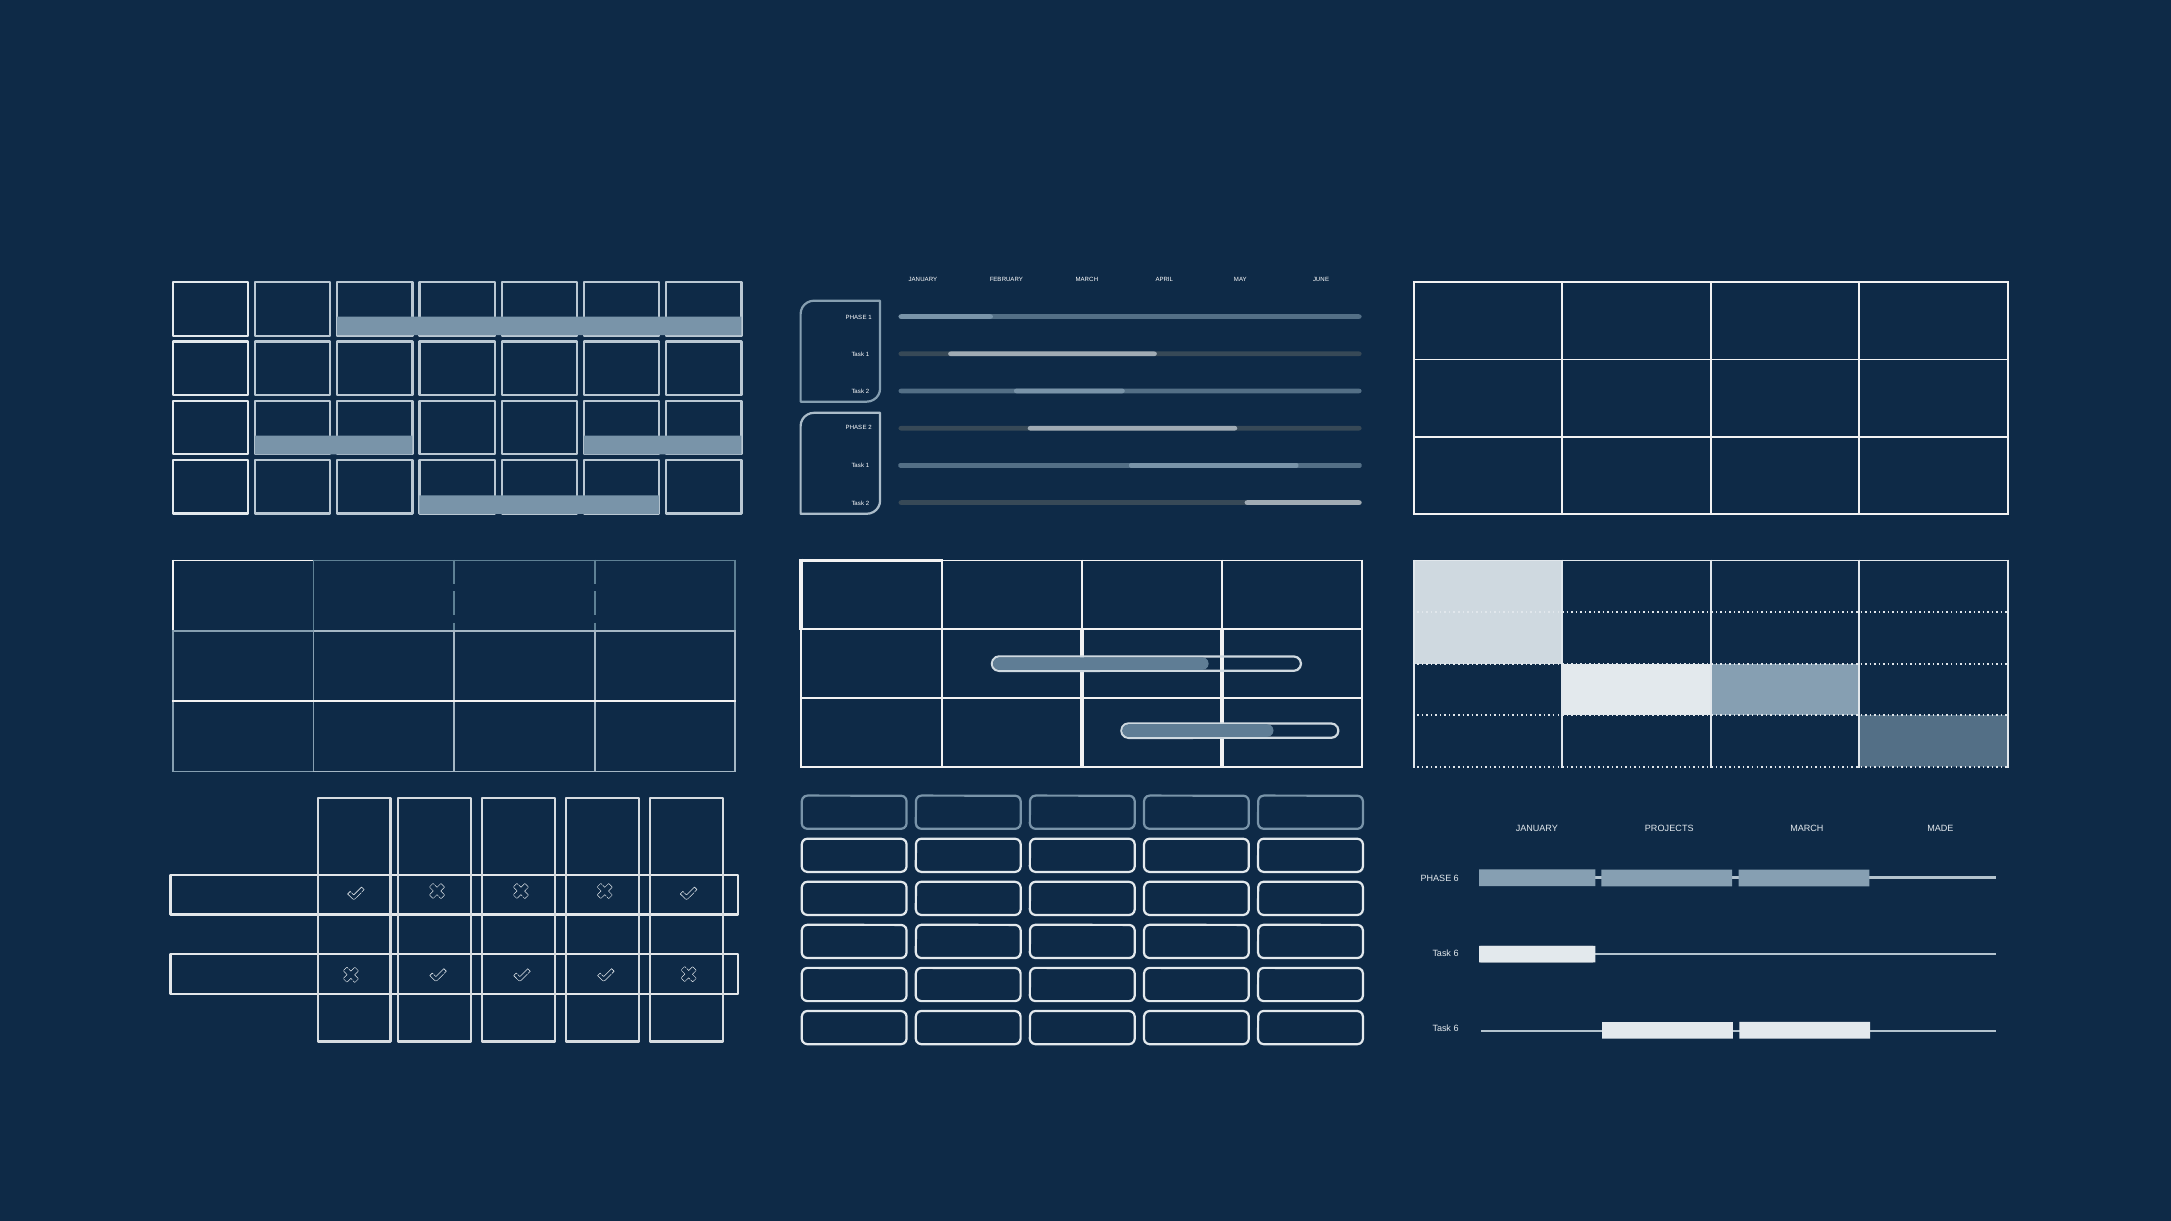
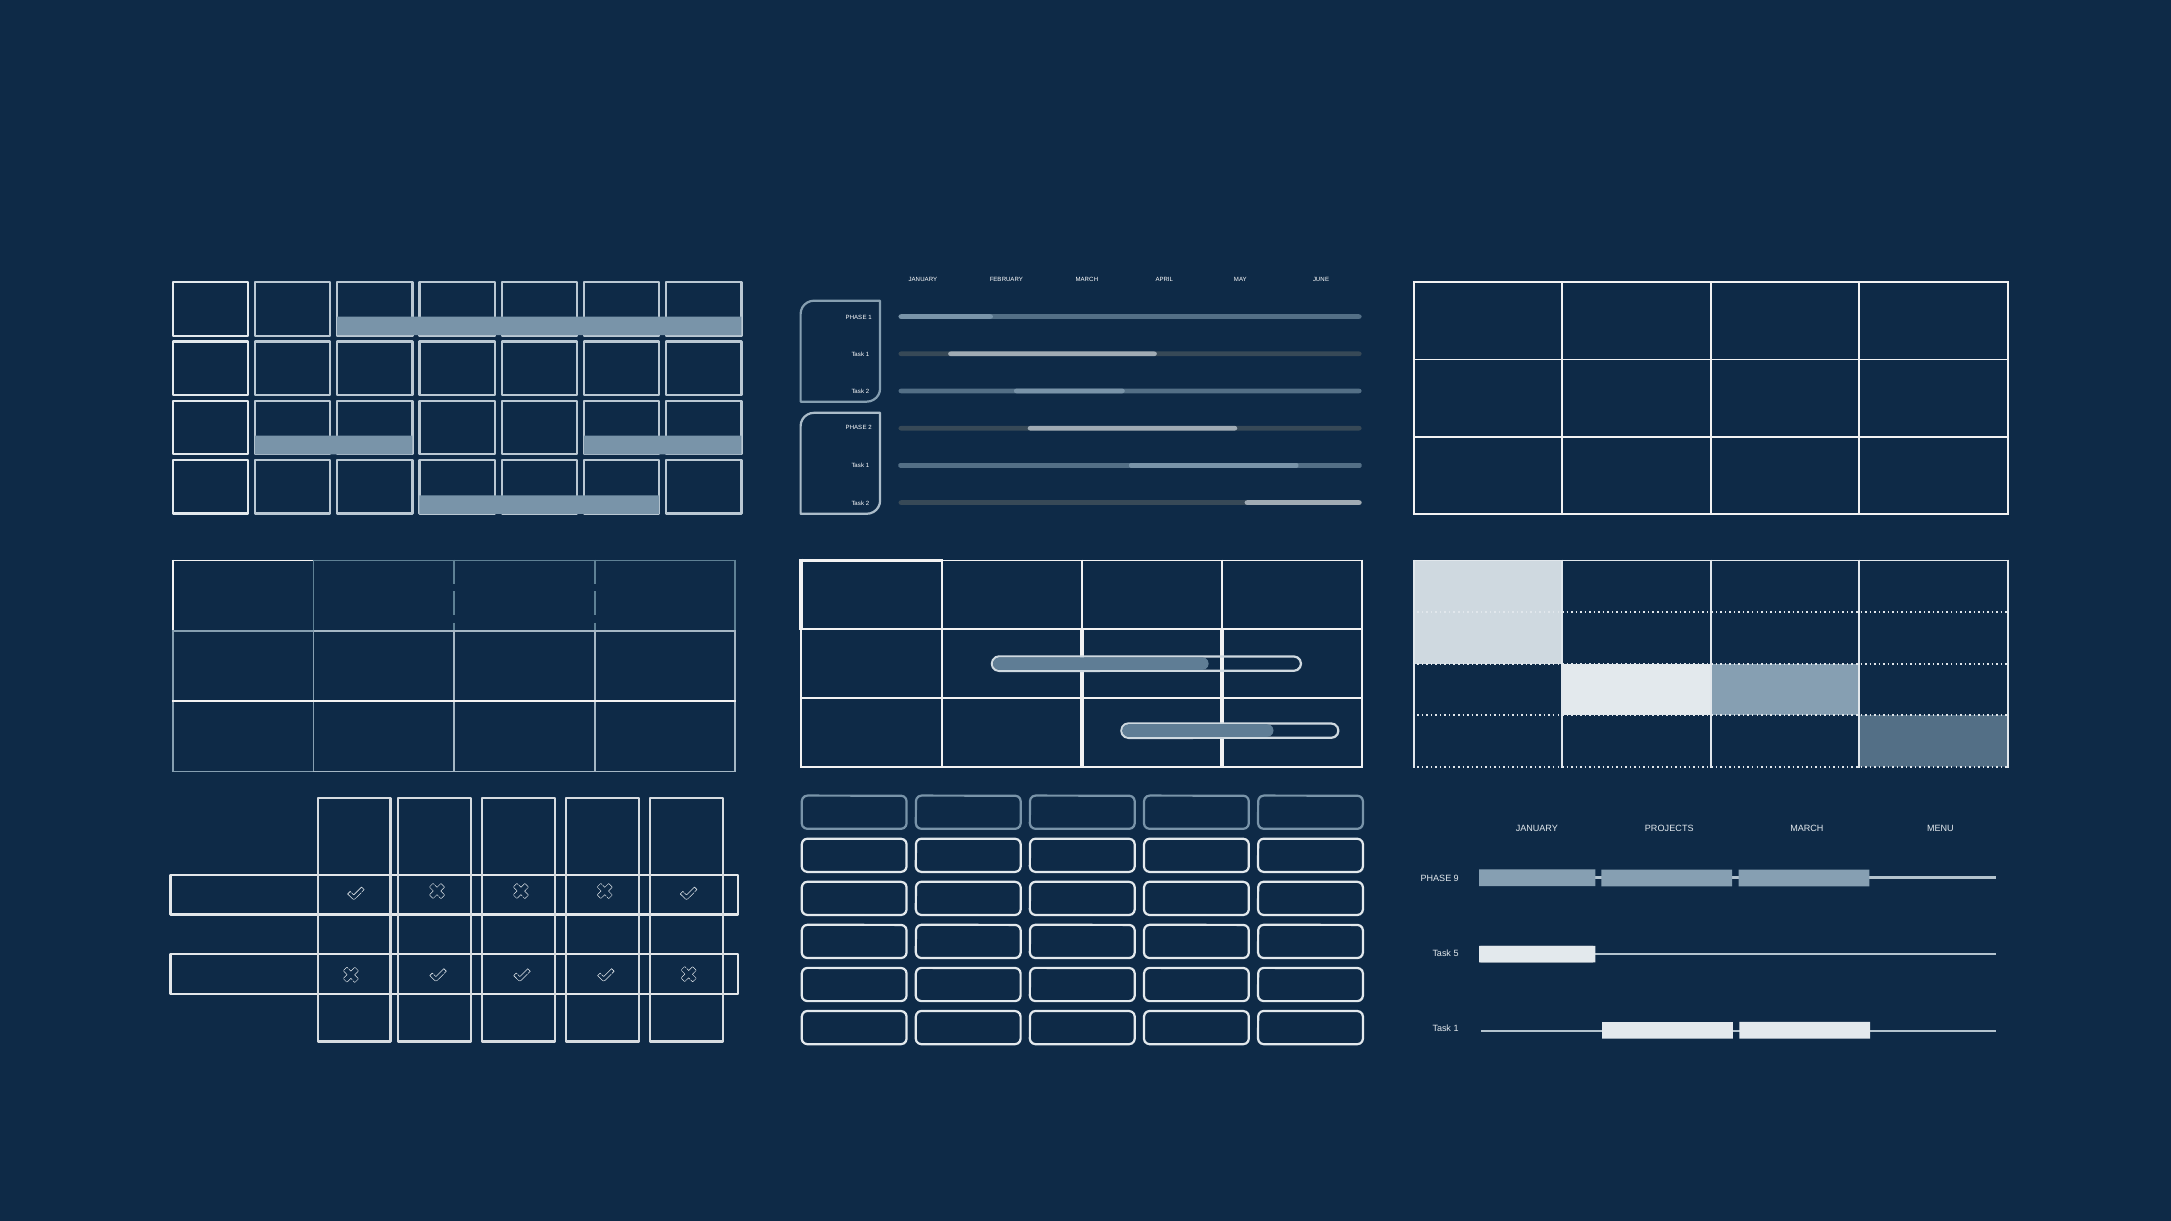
MADE: MADE -> MENU
PHASE 6: 6 -> 9
6 at (1456, 953): 6 -> 5
6 at (1456, 1028): 6 -> 1
